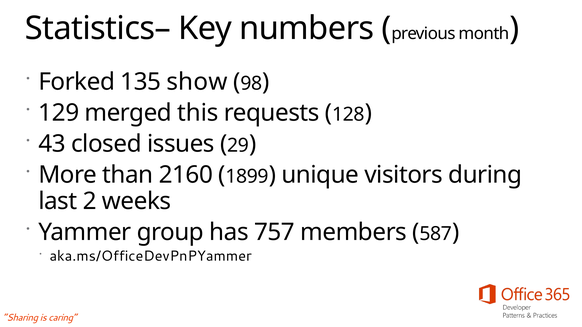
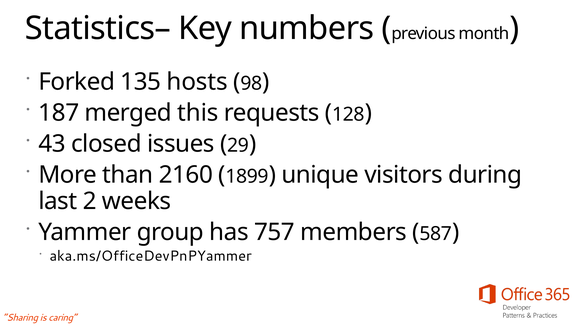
show: show -> hosts
129: 129 -> 187
